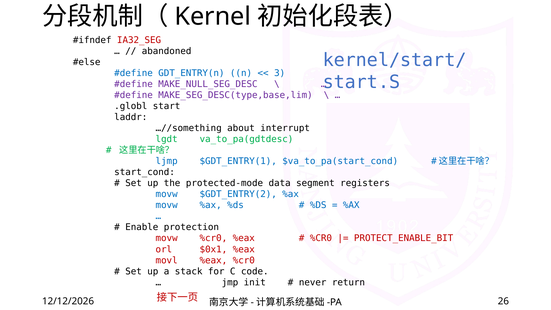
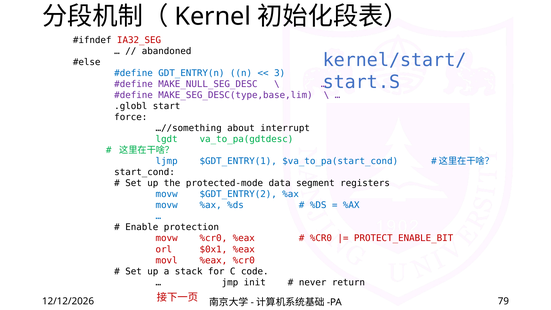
laddr: laddr -> force
26: 26 -> 79
